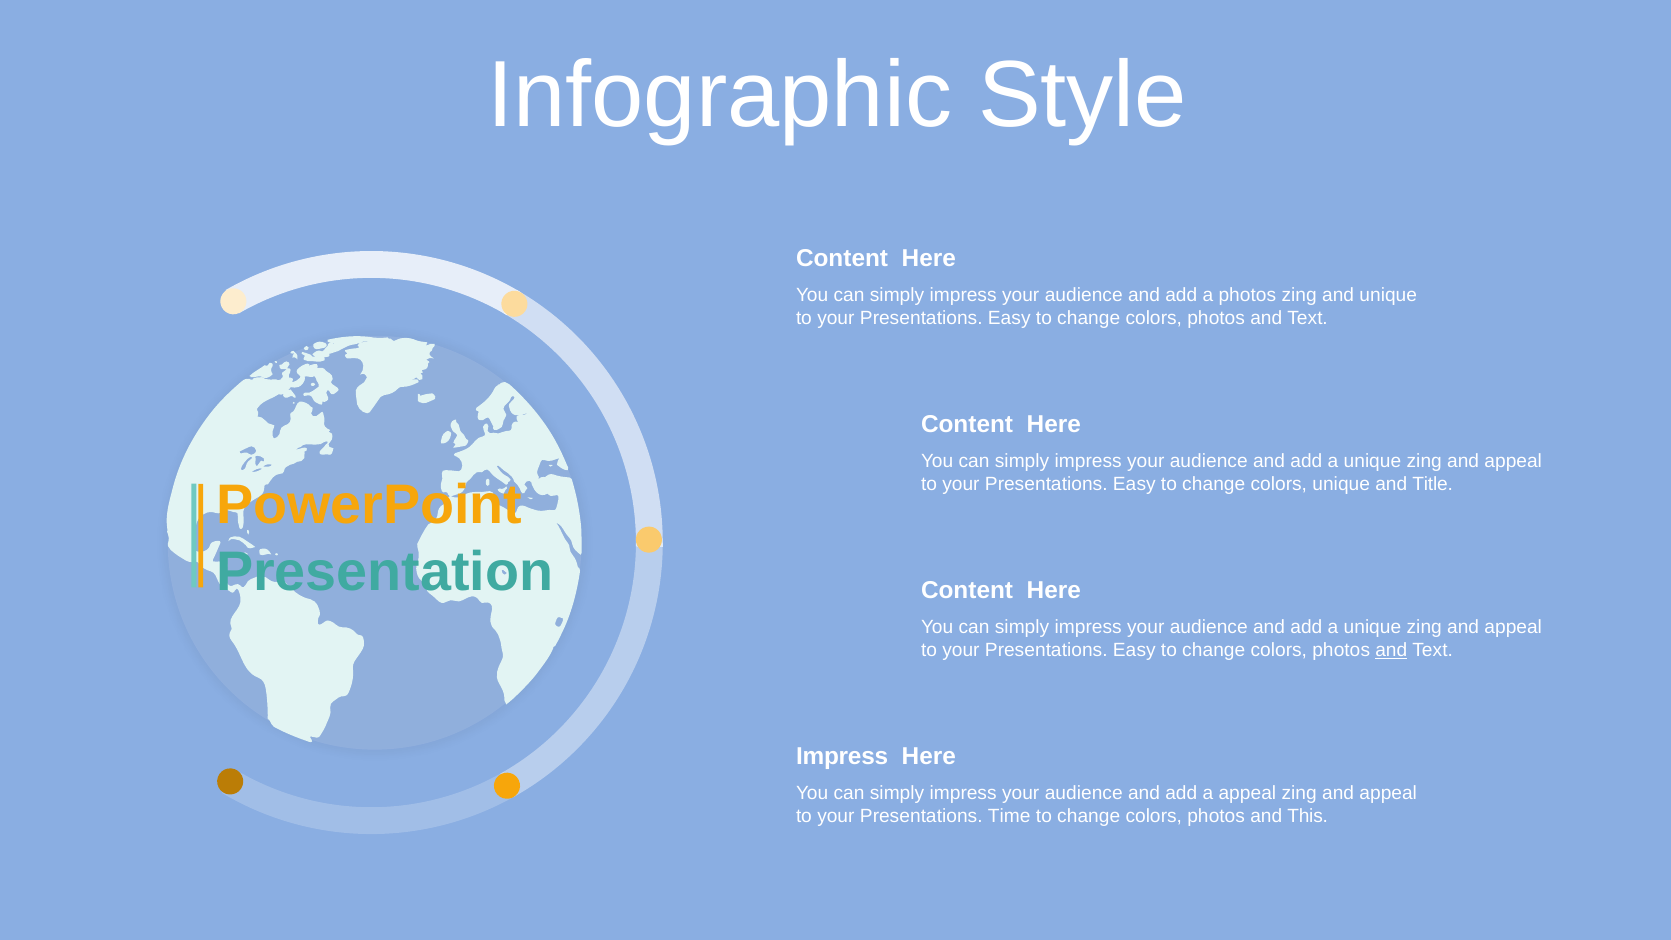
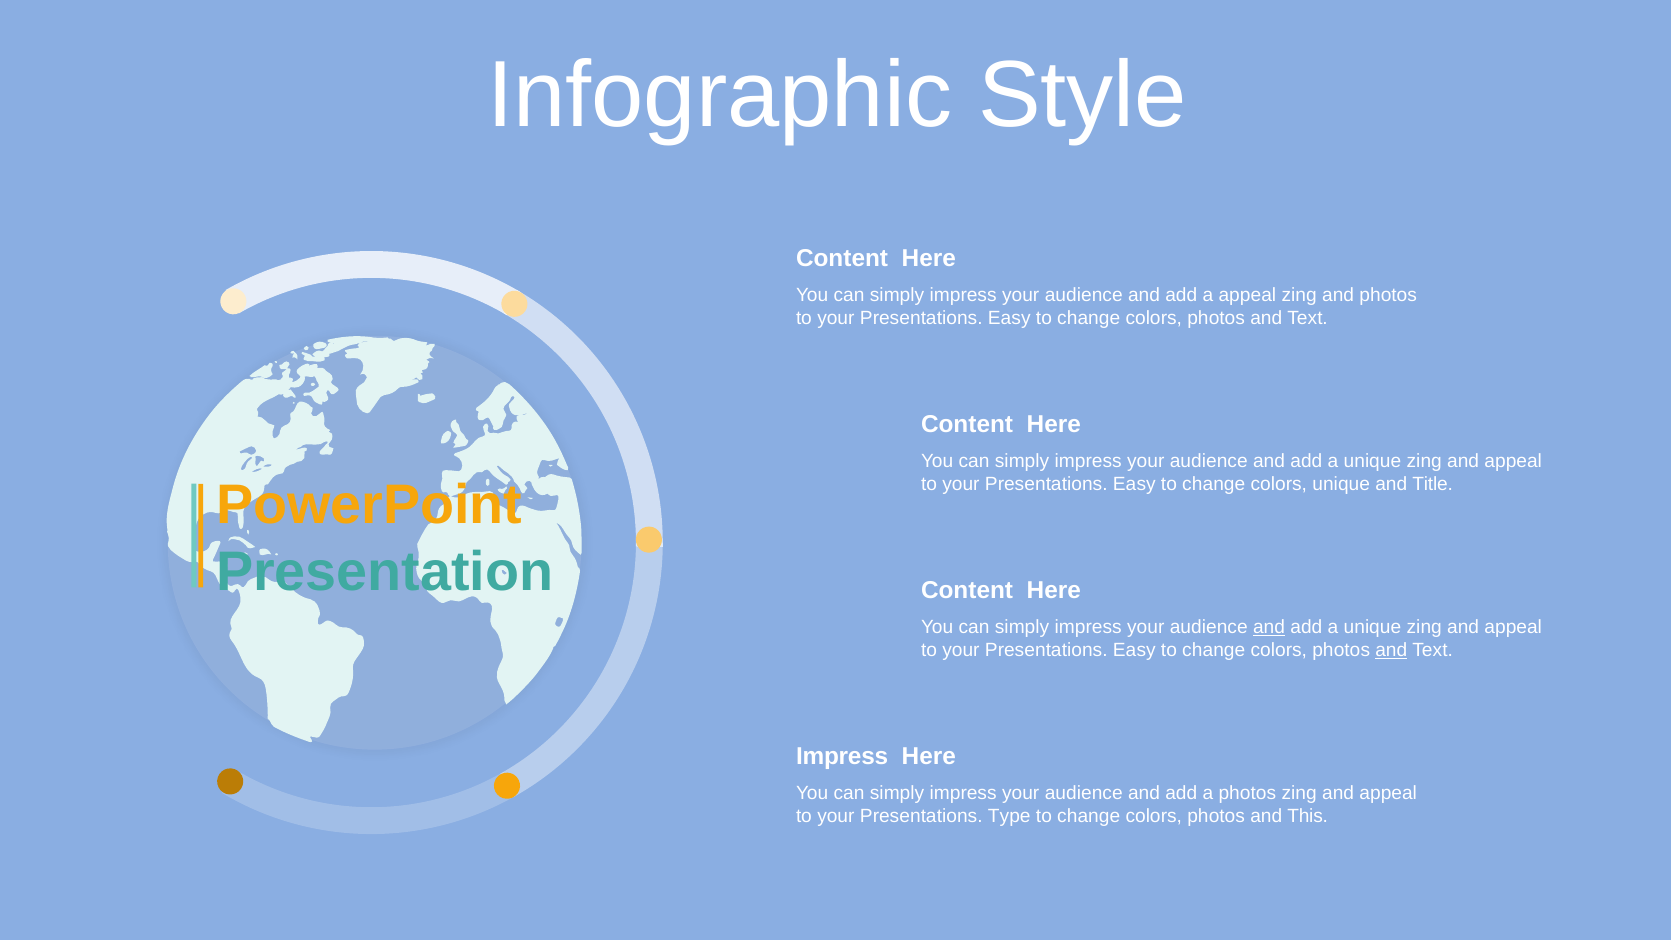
a photos: photos -> appeal
and unique: unique -> photos
and at (1269, 627) underline: none -> present
a appeal: appeal -> photos
Time: Time -> Type
